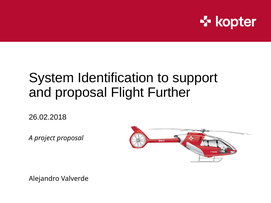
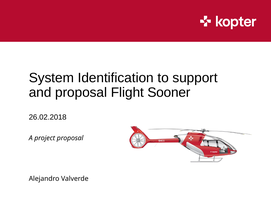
Further: Further -> Sooner
